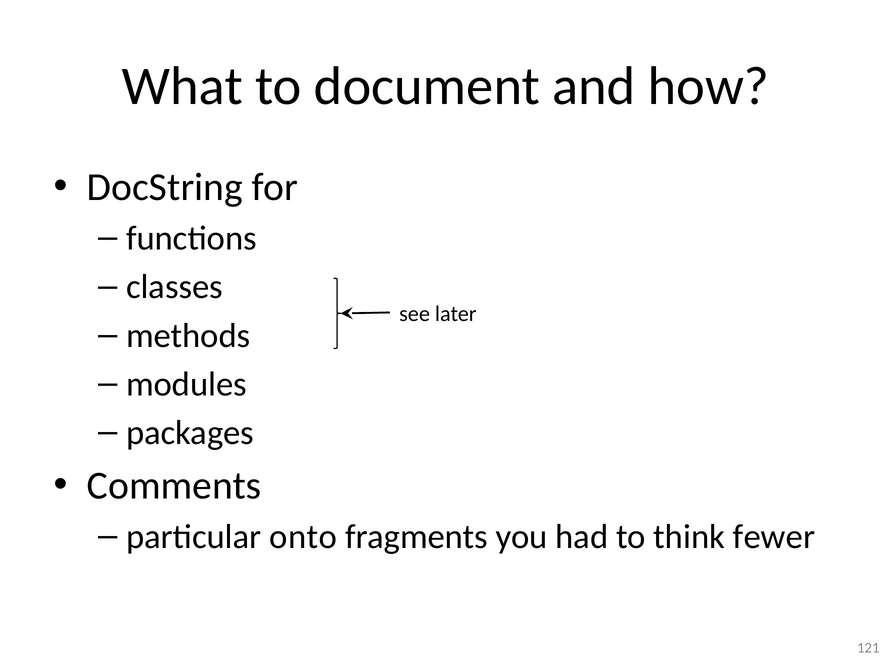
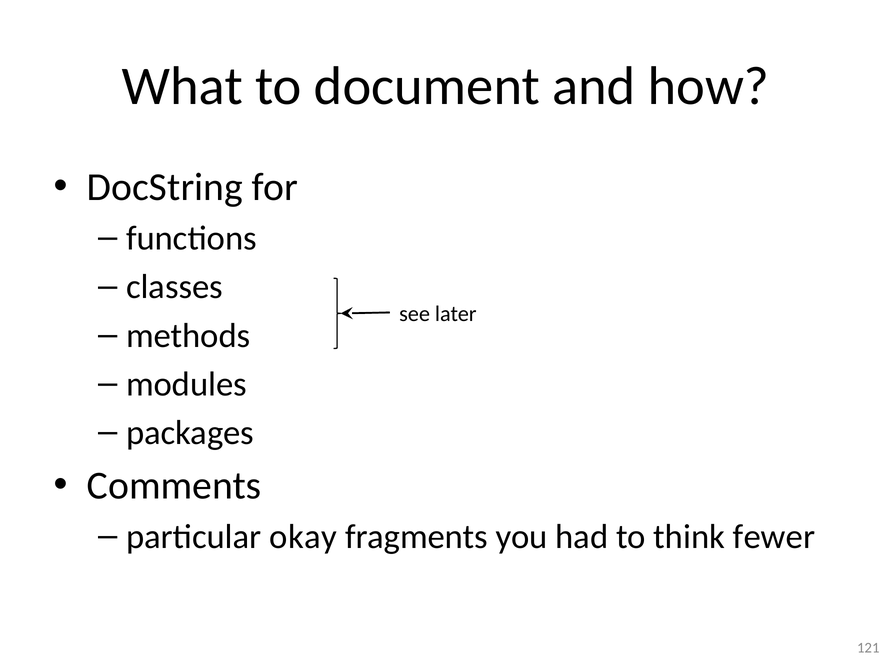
onto: onto -> okay
